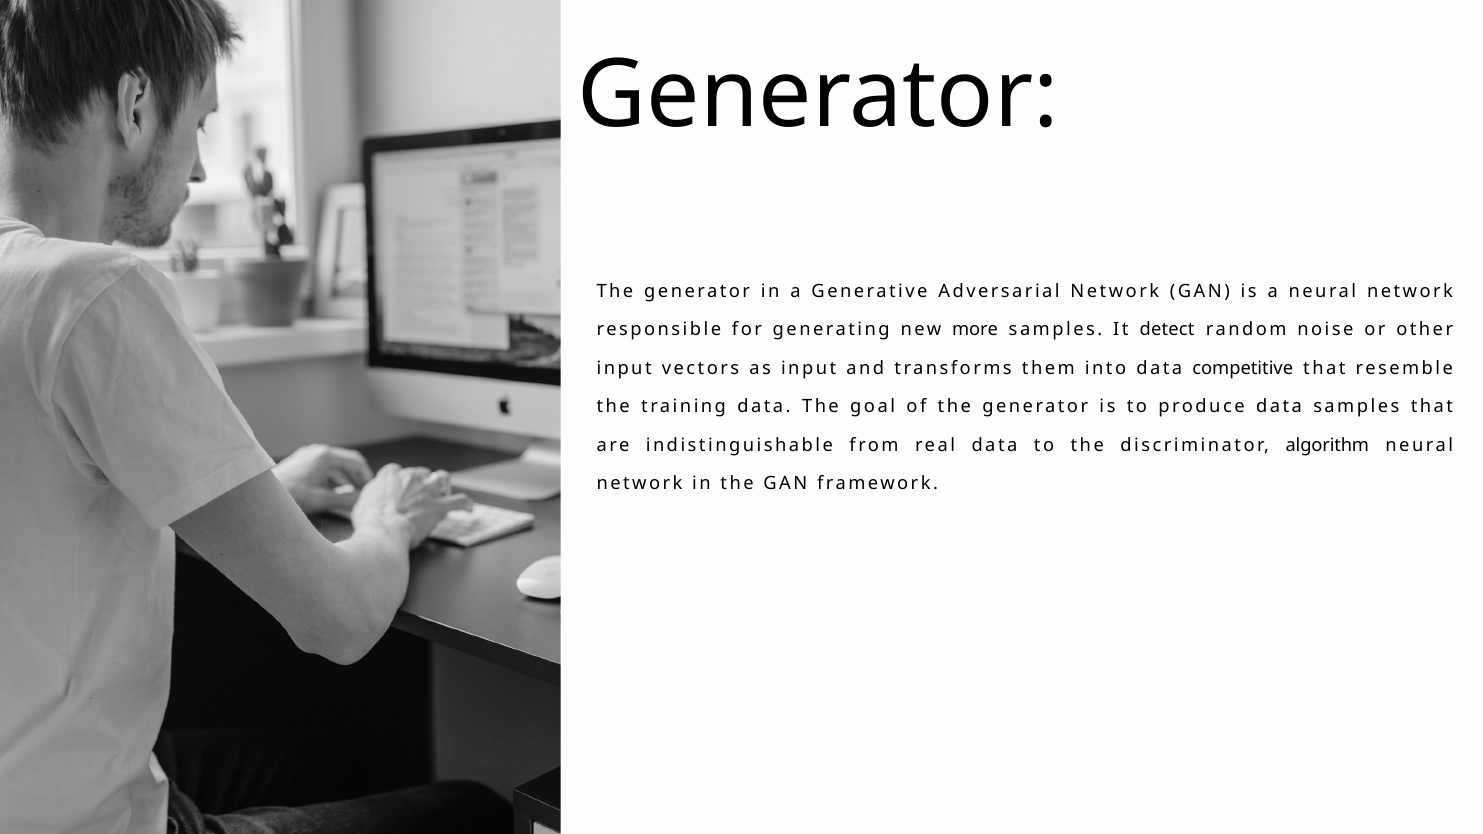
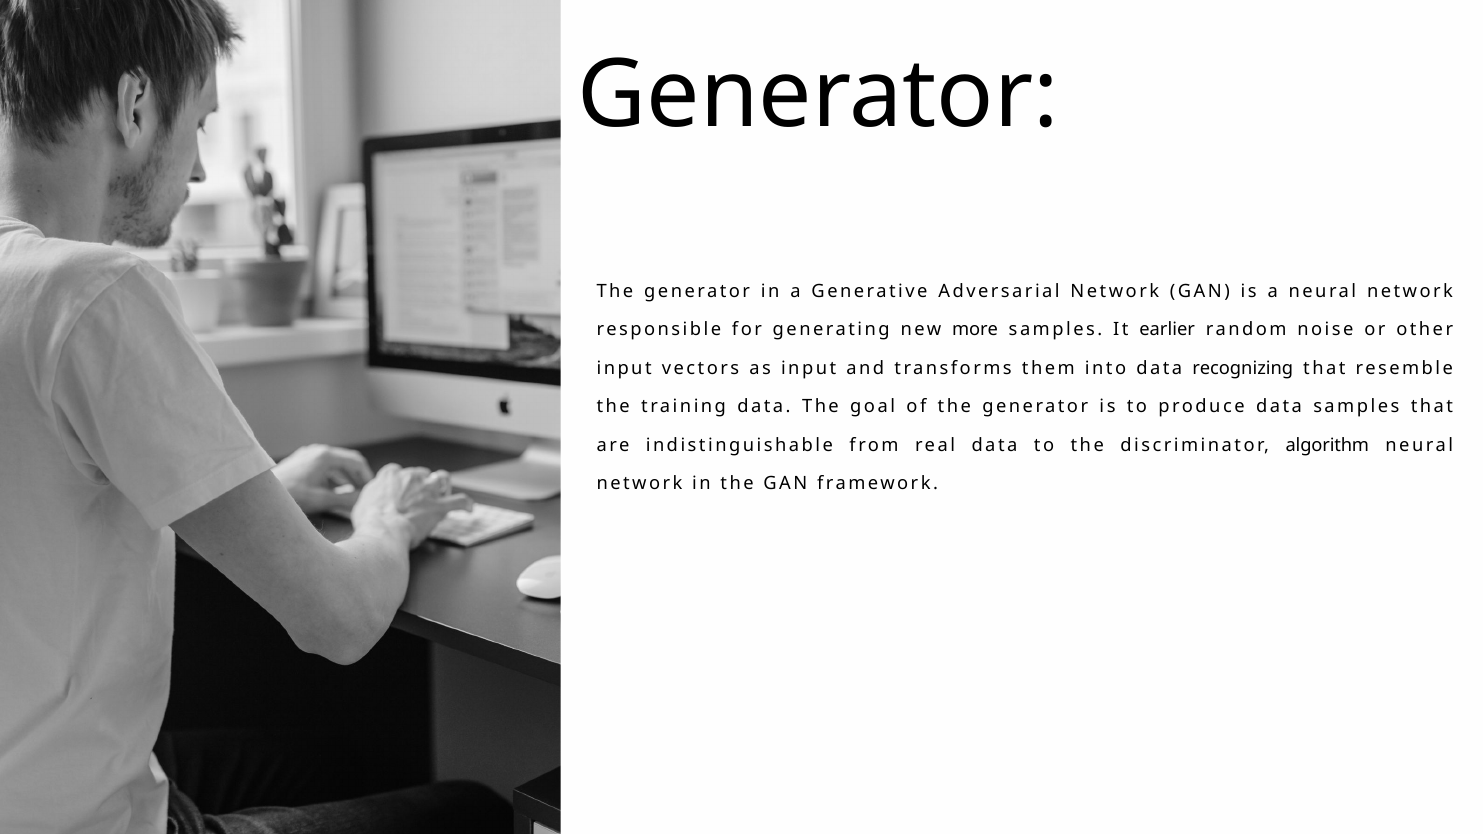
detect: detect -> earlier
competitive: competitive -> recognizing
